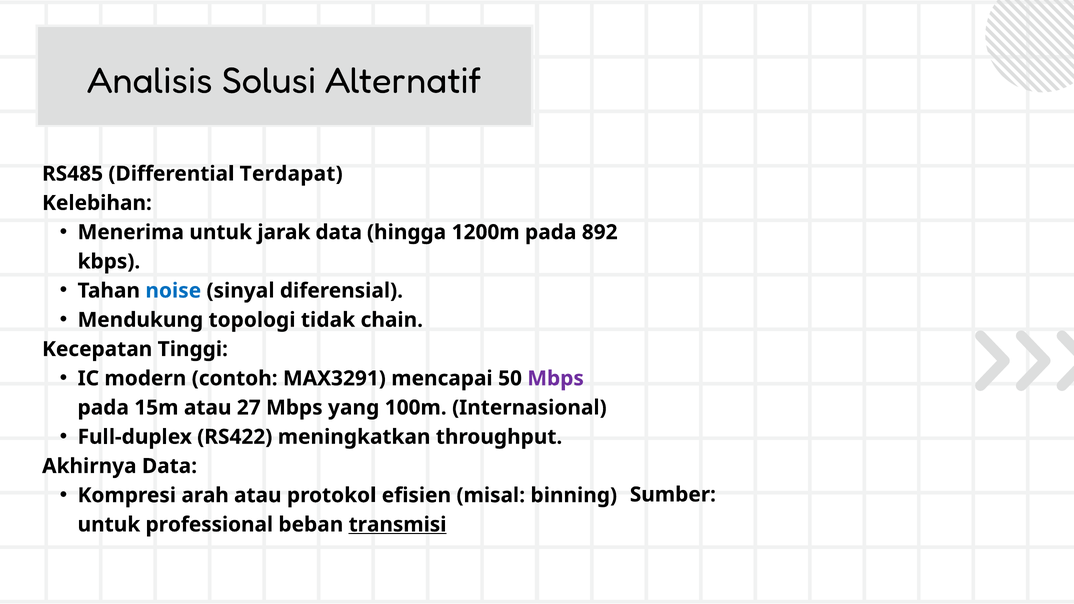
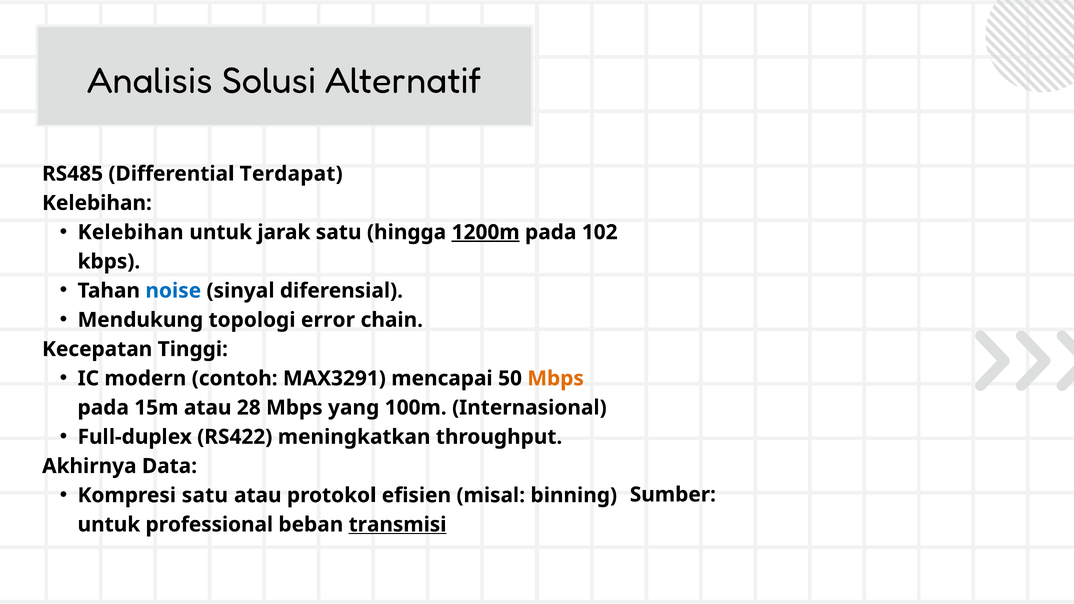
Menerima at (131, 232): Menerima -> Kelebihan
jarak data: data -> satu
1200m underline: none -> present
892: 892 -> 102
tidak: tidak -> error
Mbps at (556, 378) colour: purple -> orange
27: 27 -> 28
Kompresi arah: arah -> satu
